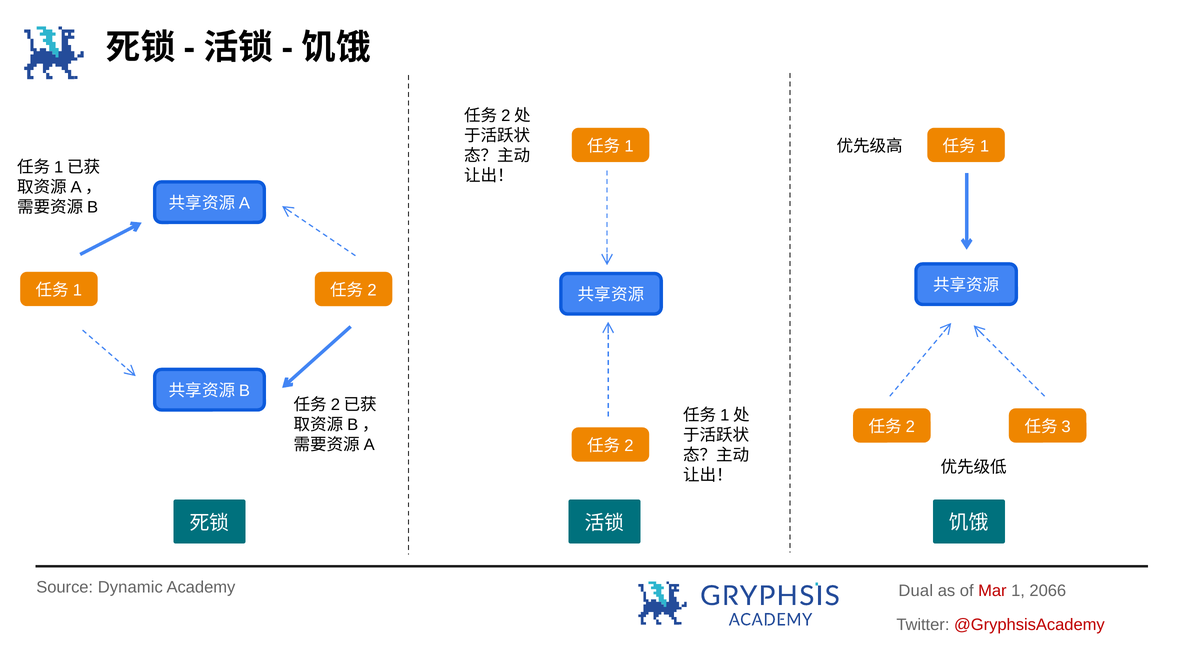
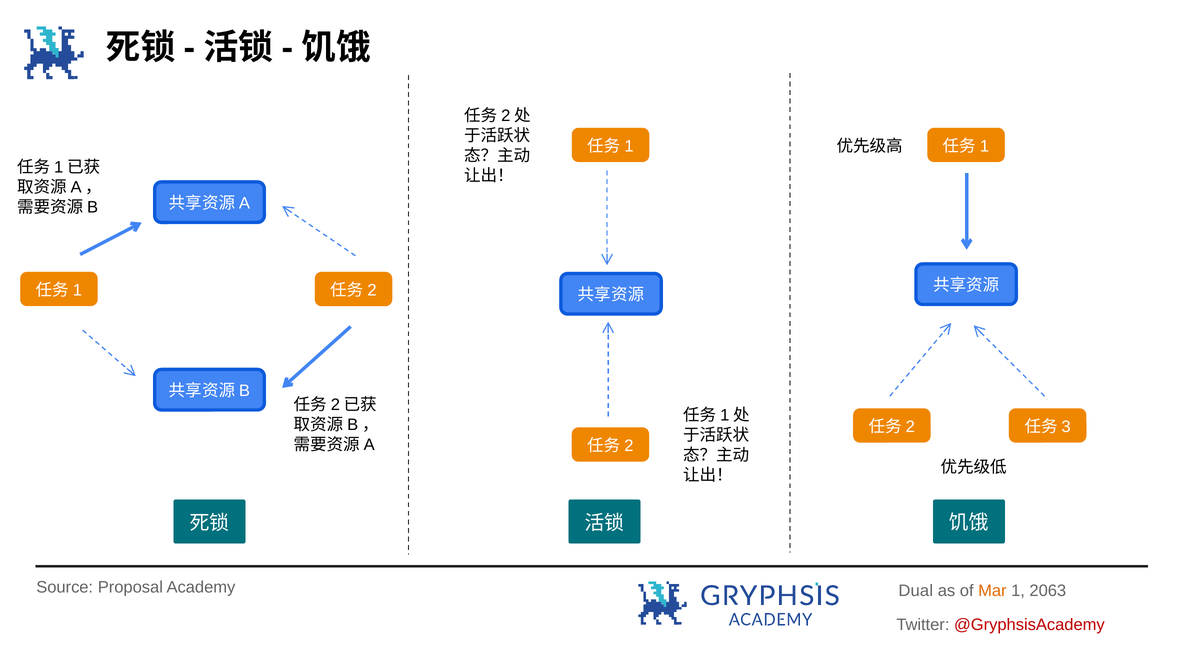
Dynamic: Dynamic -> Proposal
Mar colour: red -> orange
2066: 2066 -> 2063
